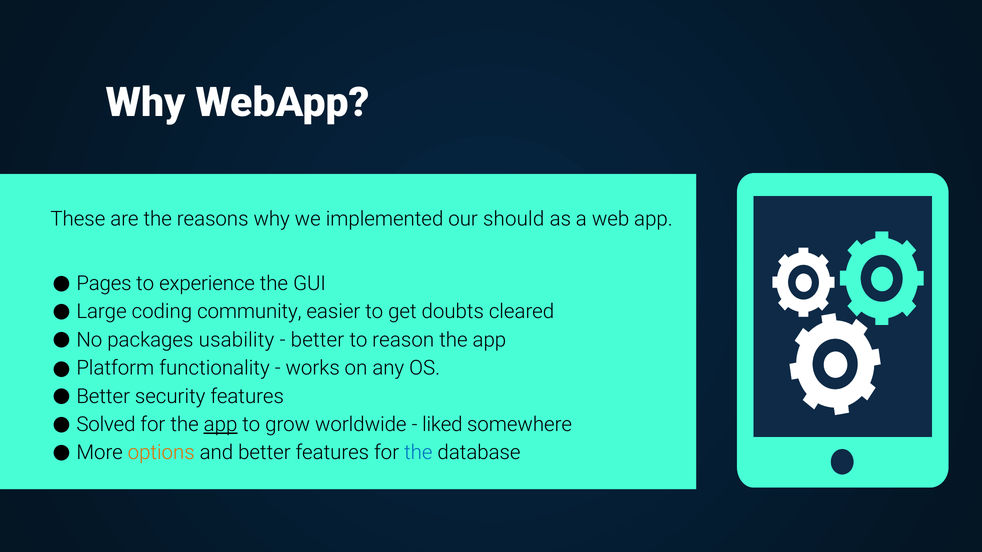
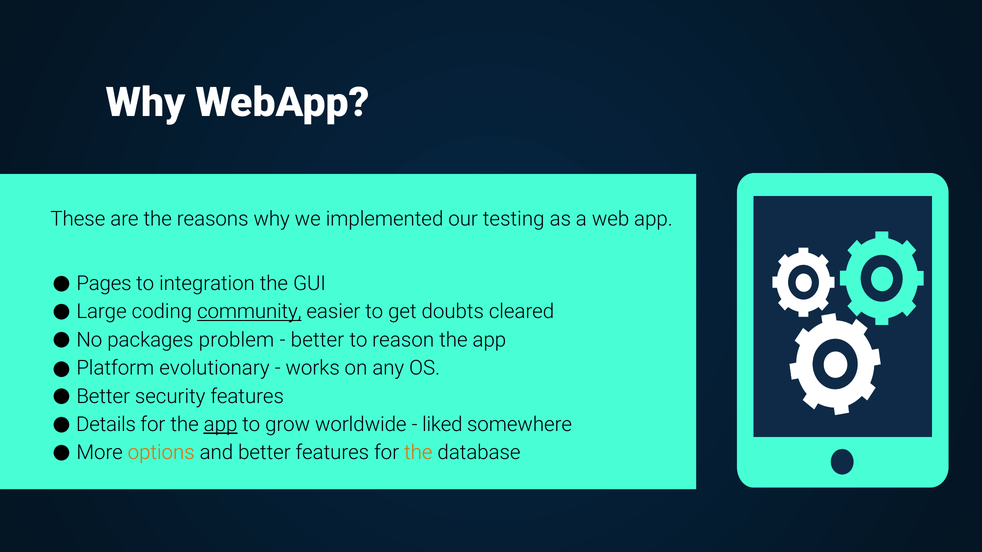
should: should -> testing
experience: experience -> integration
community underline: none -> present
usability: usability -> problem
functionality: functionality -> evolutionary
Solved: Solved -> Details
the at (418, 453) colour: blue -> orange
